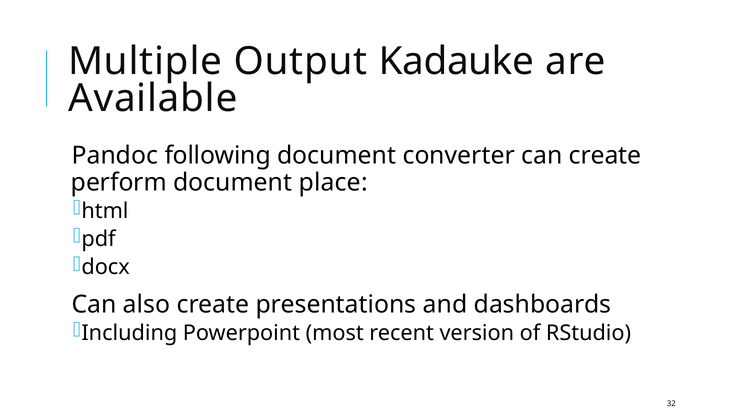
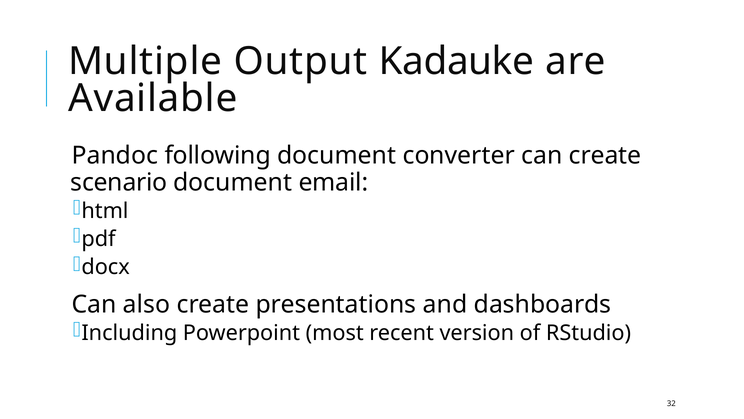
perform: perform -> scenario
place: place -> email
